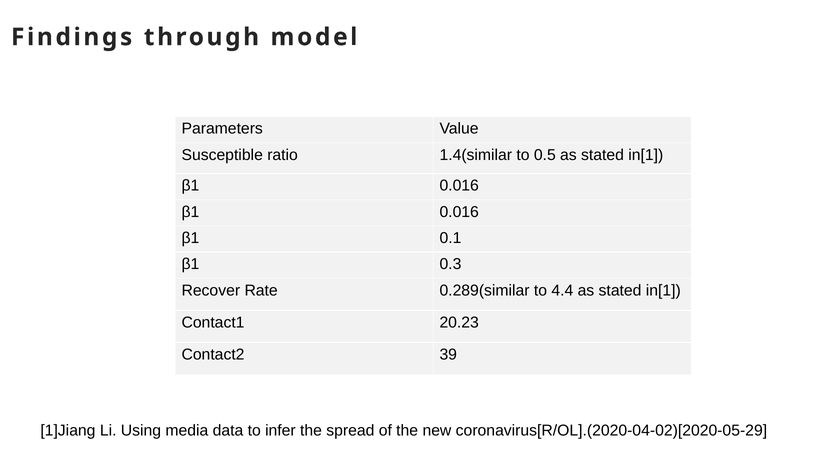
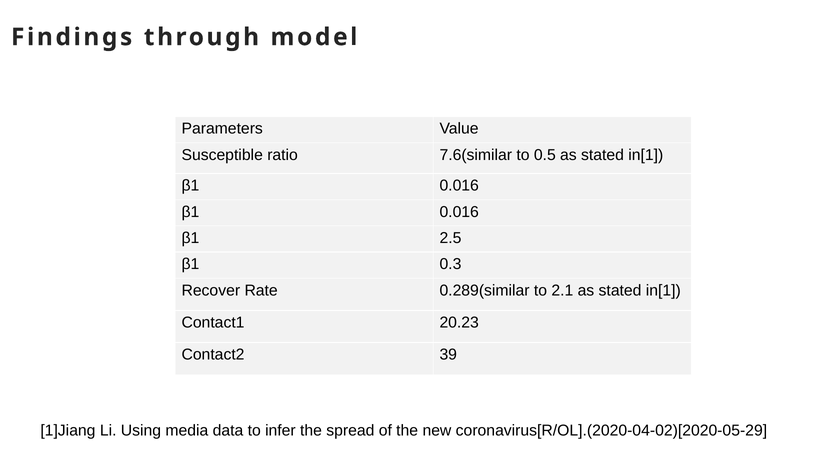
1.4(similar: 1.4(similar -> 7.6(similar
0.1: 0.1 -> 2.5
4.4: 4.4 -> 2.1
